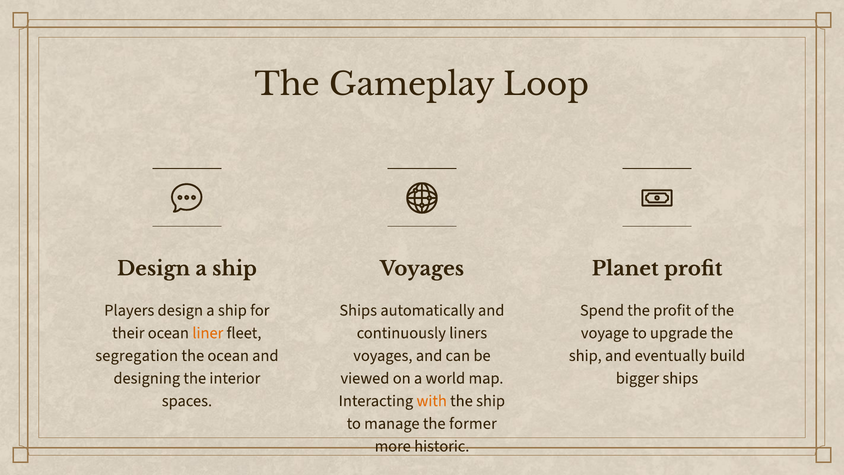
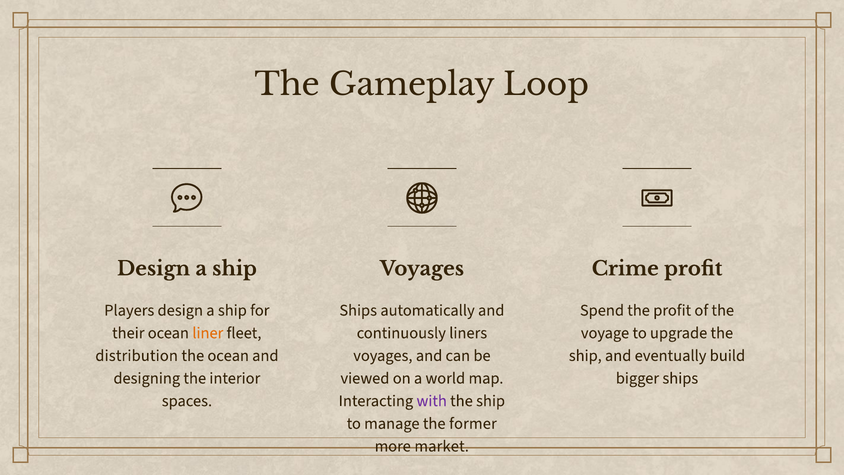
Planet: Planet -> Crime
segregation: segregation -> distribution
with colour: orange -> purple
historic: historic -> market
